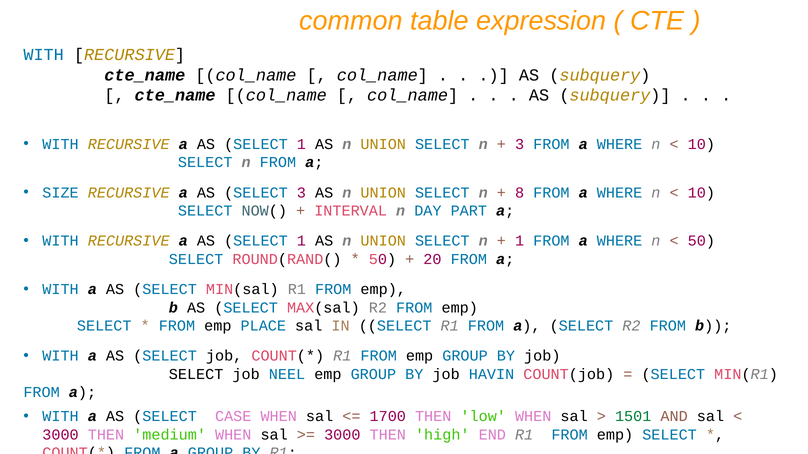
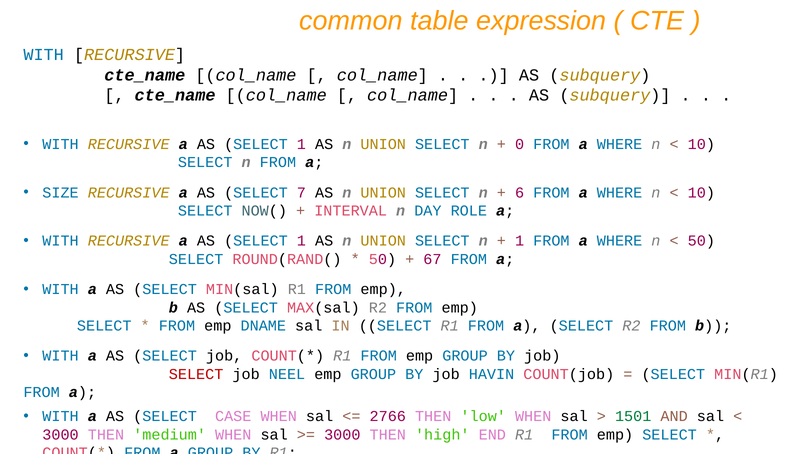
3 at (520, 144): 3 -> 0
SELECT 3: 3 -> 7
8: 8 -> 6
PART: PART -> ROLE
20: 20 -> 67
PLACE: PLACE -> DNAME
SELECT at (196, 375) colour: black -> red
1700: 1700 -> 2766
